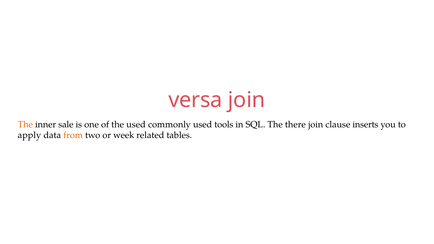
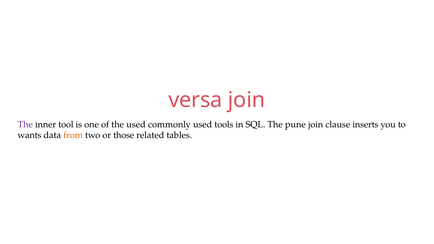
The at (25, 125) colour: orange -> purple
sale: sale -> tool
there: there -> pune
apply: apply -> wants
week: week -> those
